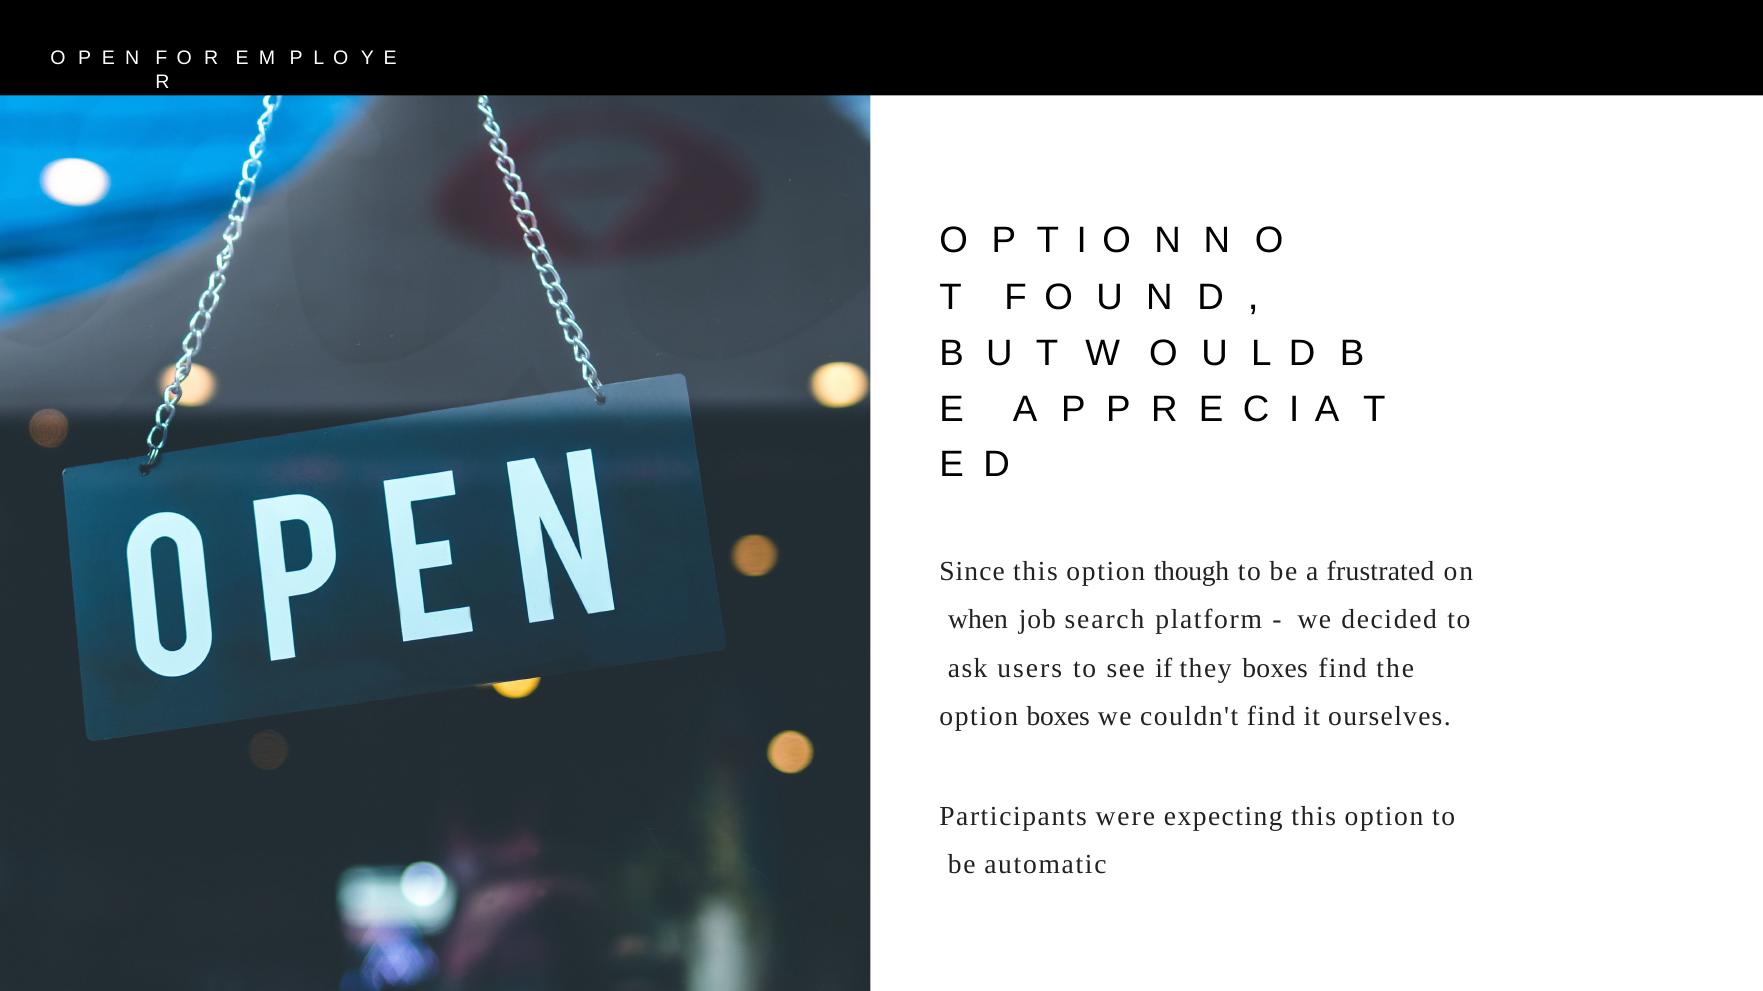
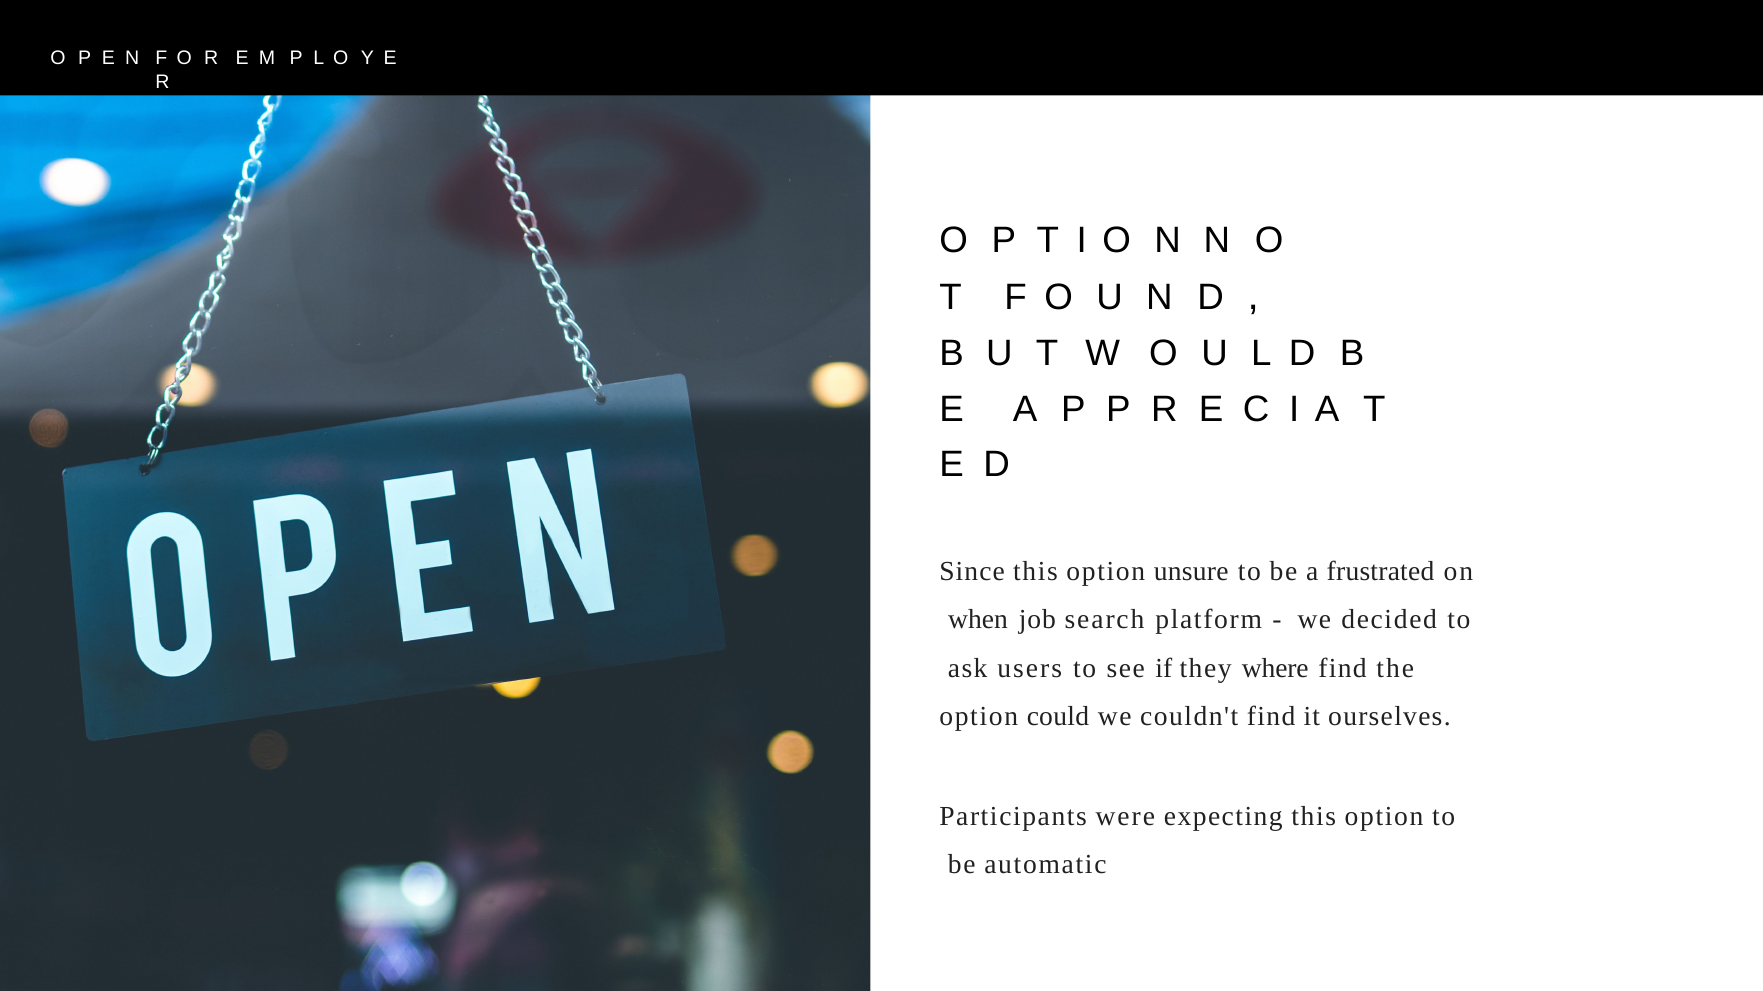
though: though -> unsure
they boxes: boxes -> where
option boxes: boxes -> could
